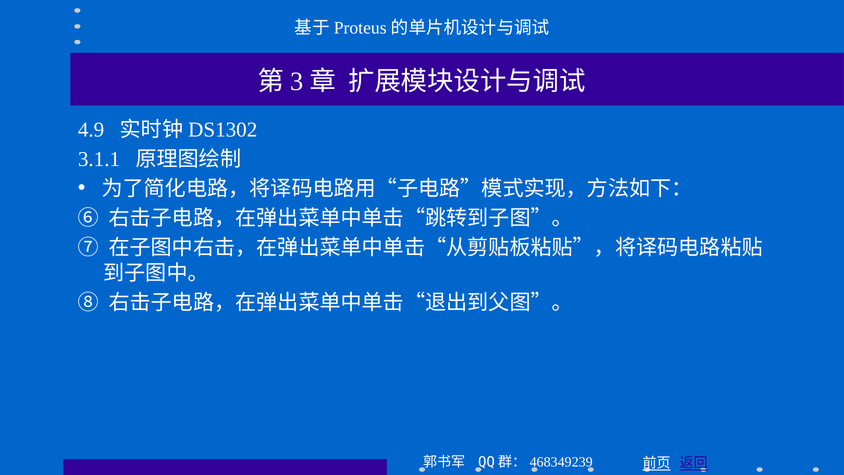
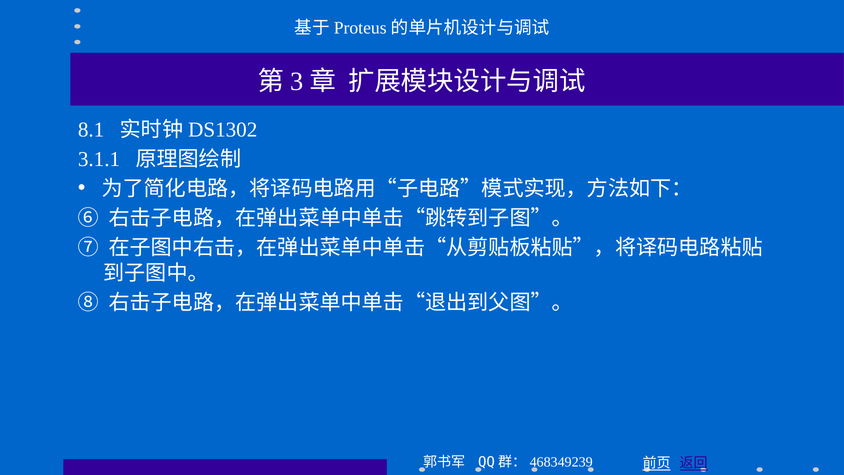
4.9: 4.9 -> 8.1
